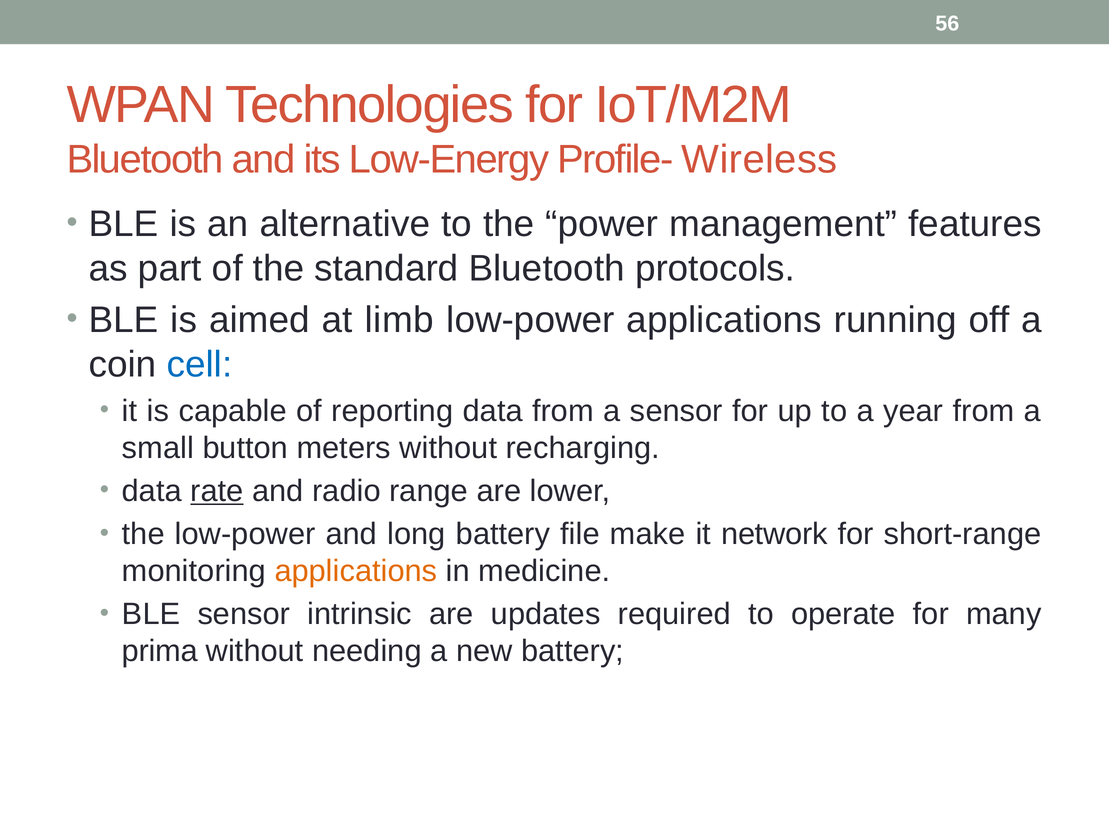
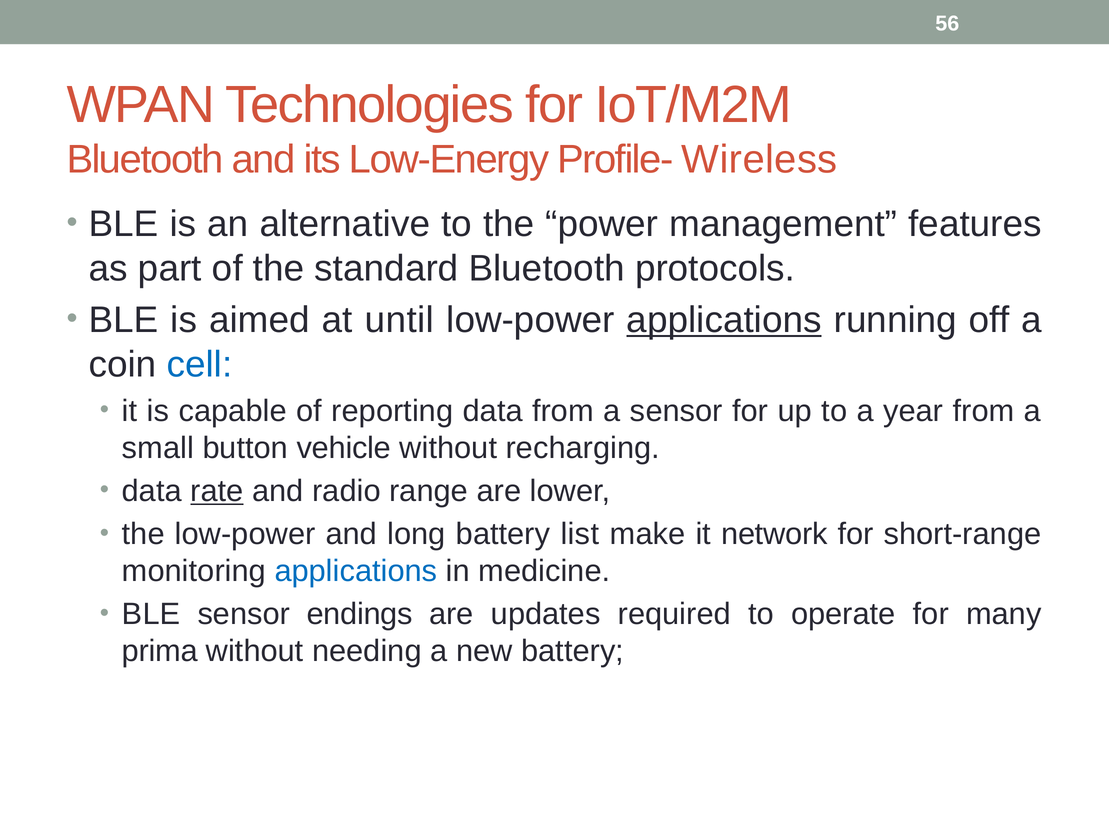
limb: limb -> until
applications at (724, 320) underline: none -> present
meters: meters -> vehicle
file: file -> list
applications at (356, 572) colour: orange -> blue
intrinsic: intrinsic -> endings
